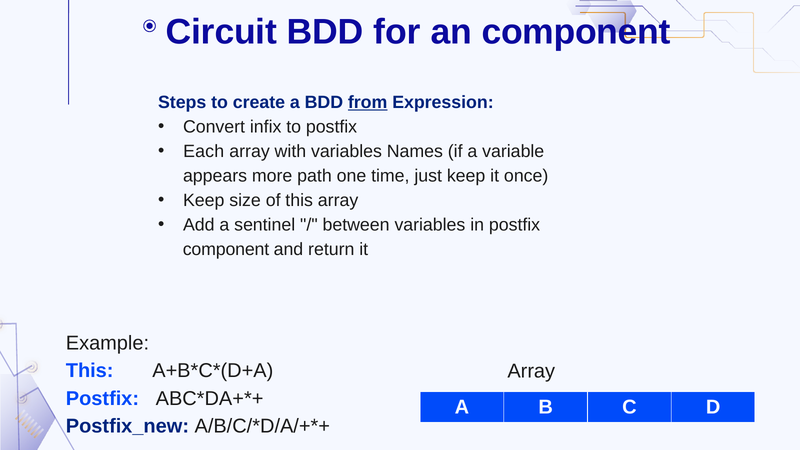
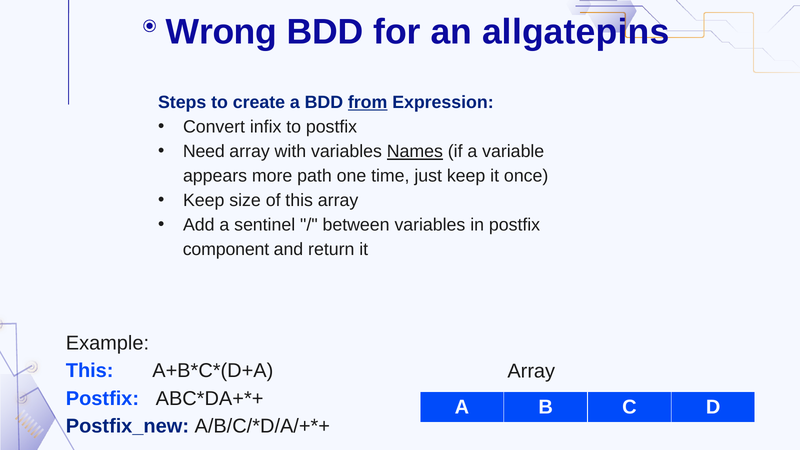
Circuit: Circuit -> Wrong
an component: component -> allgatepins
Each: Each -> Need
Names underline: none -> present
